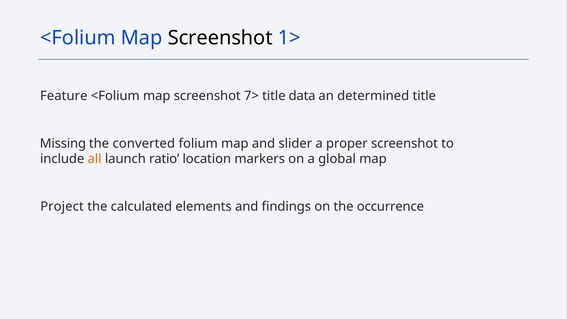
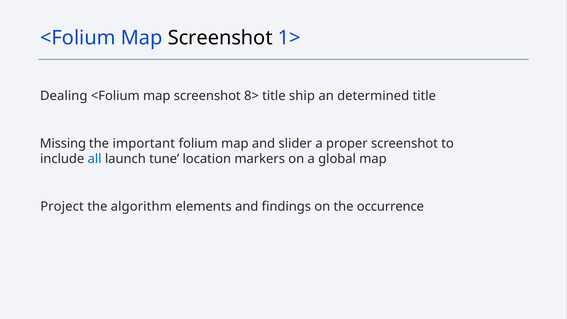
Feature: Feature -> Dealing
7>: 7> -> 8>
data: data -> ship
converted: converted -> important
all colour: orange -> blue
ratio: ratio -> tune
calculated: calculated -> algorithm
